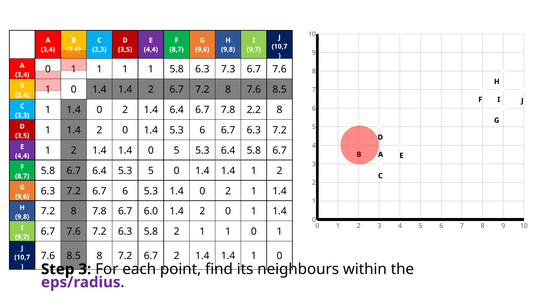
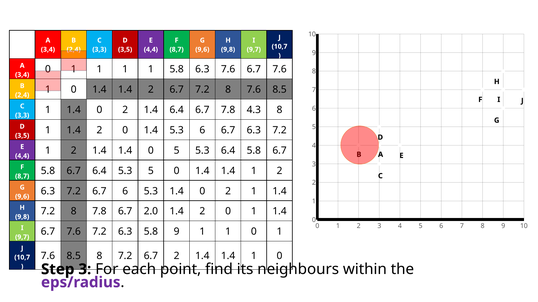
6.3 7.3: 7.3 -> 7.6
2.2: 2.2 -> 4.3
6.0: 6.0 -> 2.0
5.8 2: 2 -> 9
